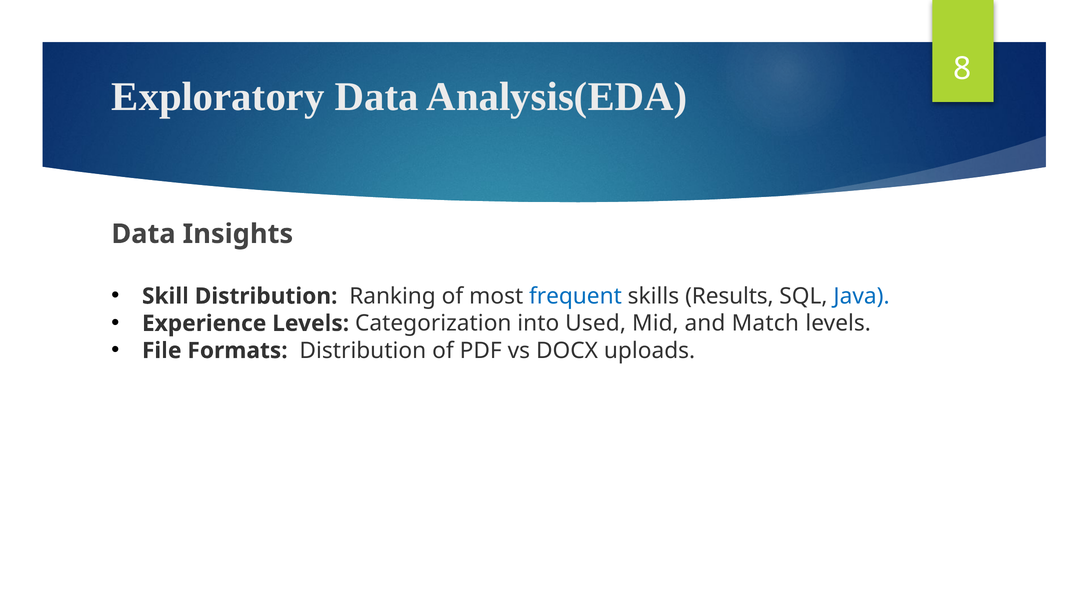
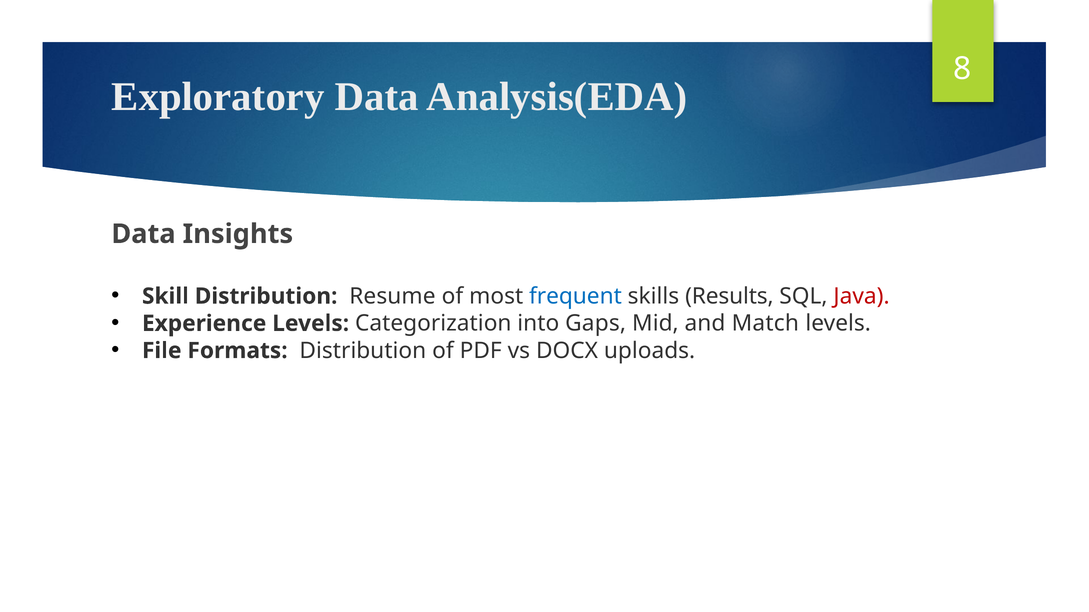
Ranking: Ranking -> Resume
Java colour: blue -> red
Used: Used -> Gaps
